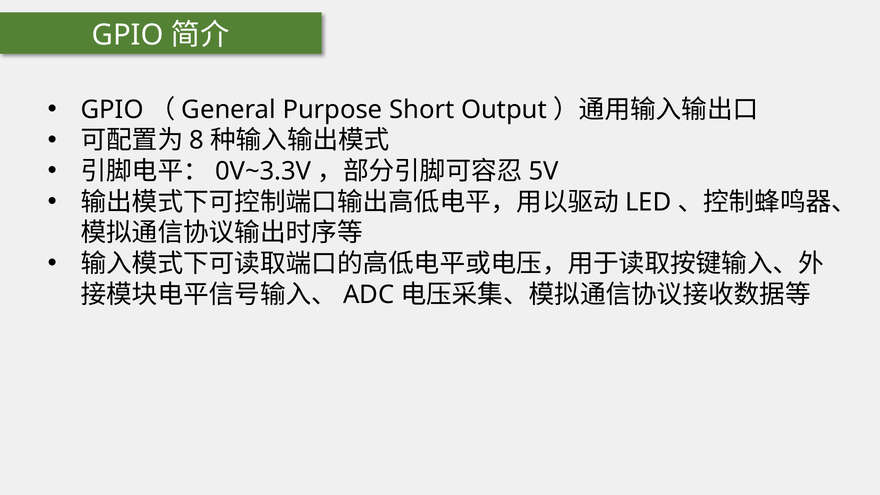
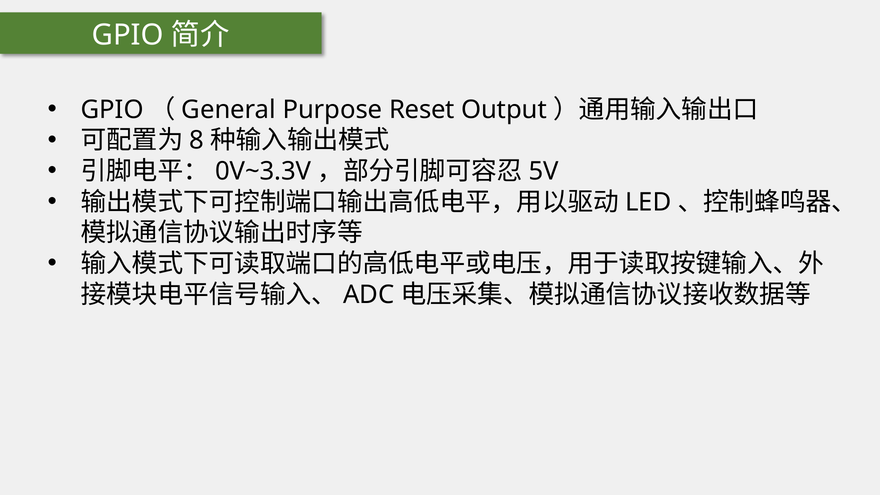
Short: Short -> Reset
